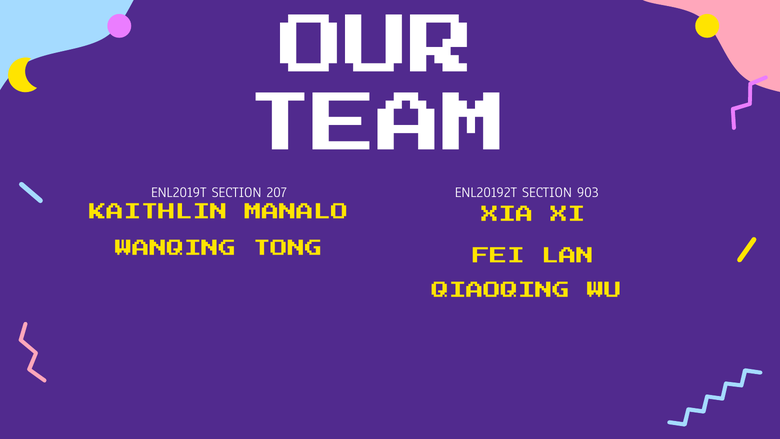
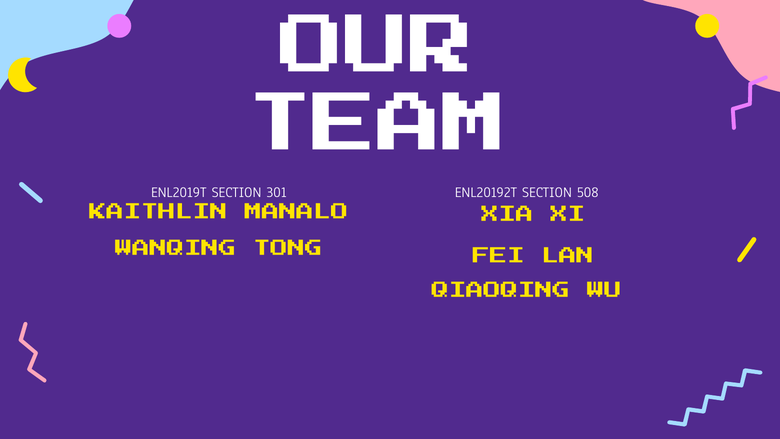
207: 207 -> 301
903: 903 -> 508
